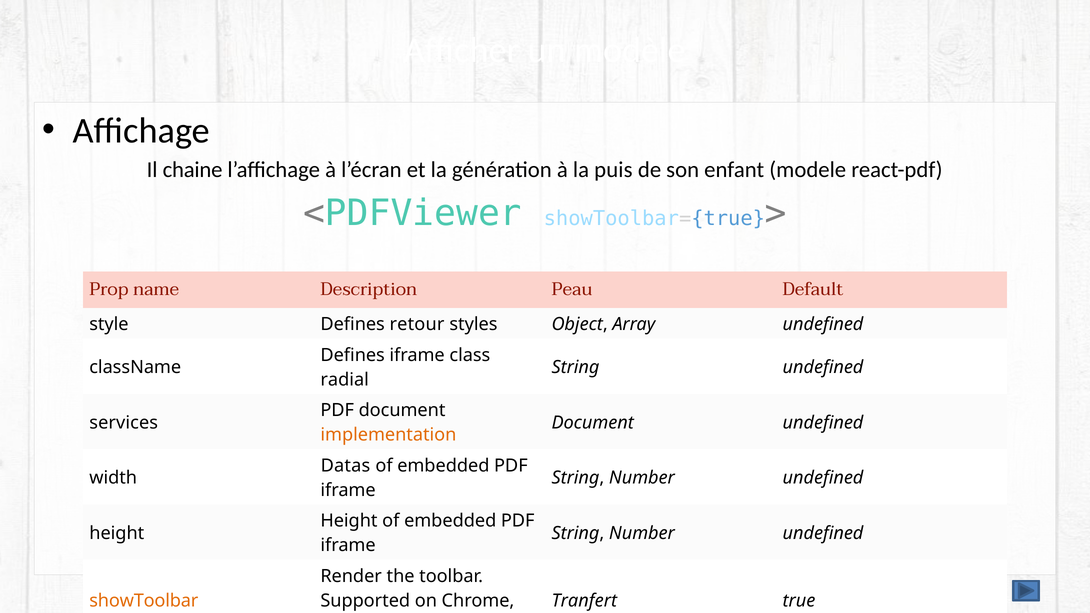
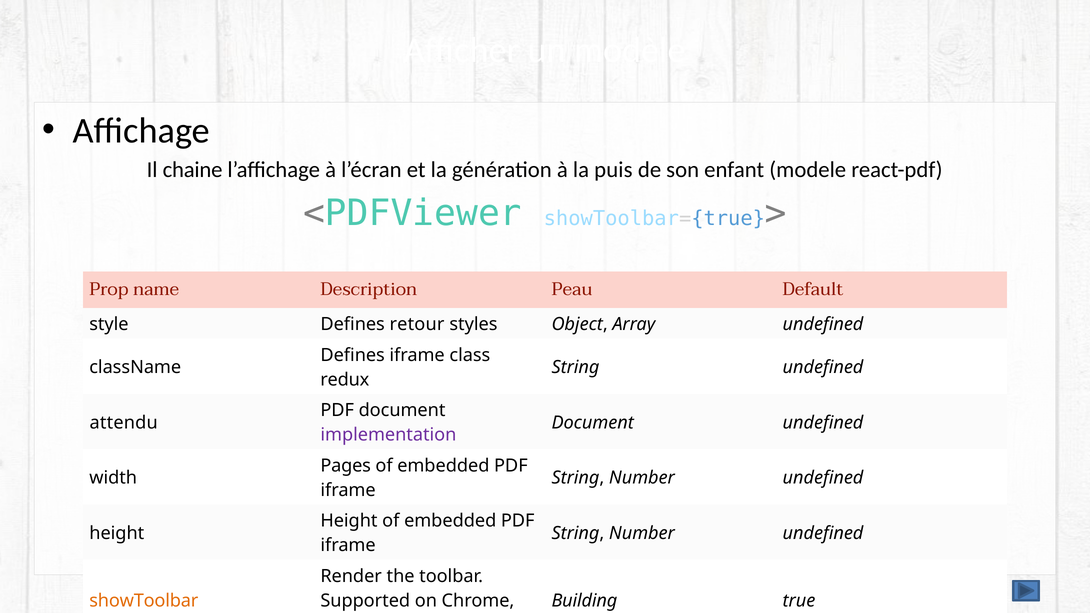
radial: radial -> redux
services: services -> attendu
implementation colour: orange -> purple
Datas: Datas -> Pages
Tranfert: Tranfert -> Building
